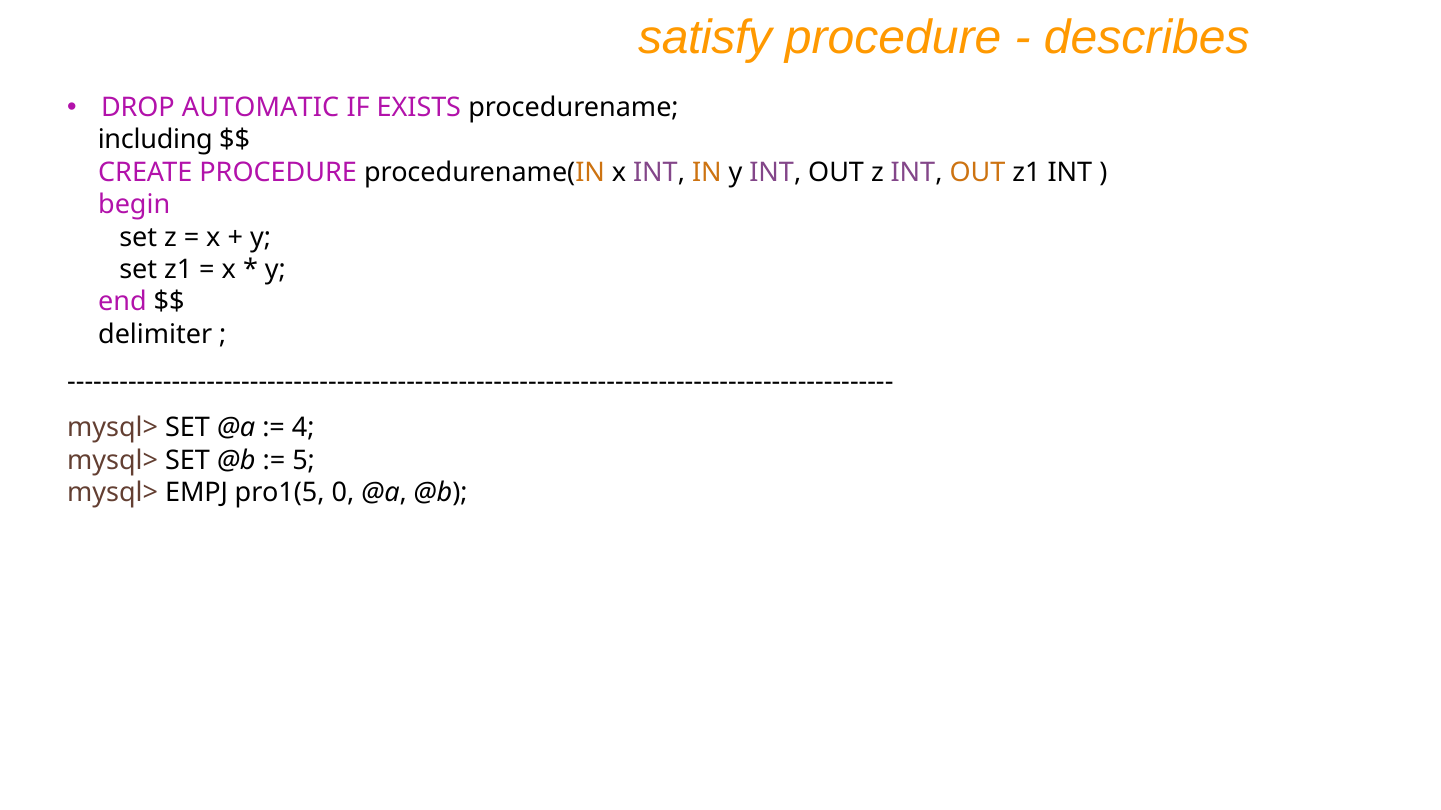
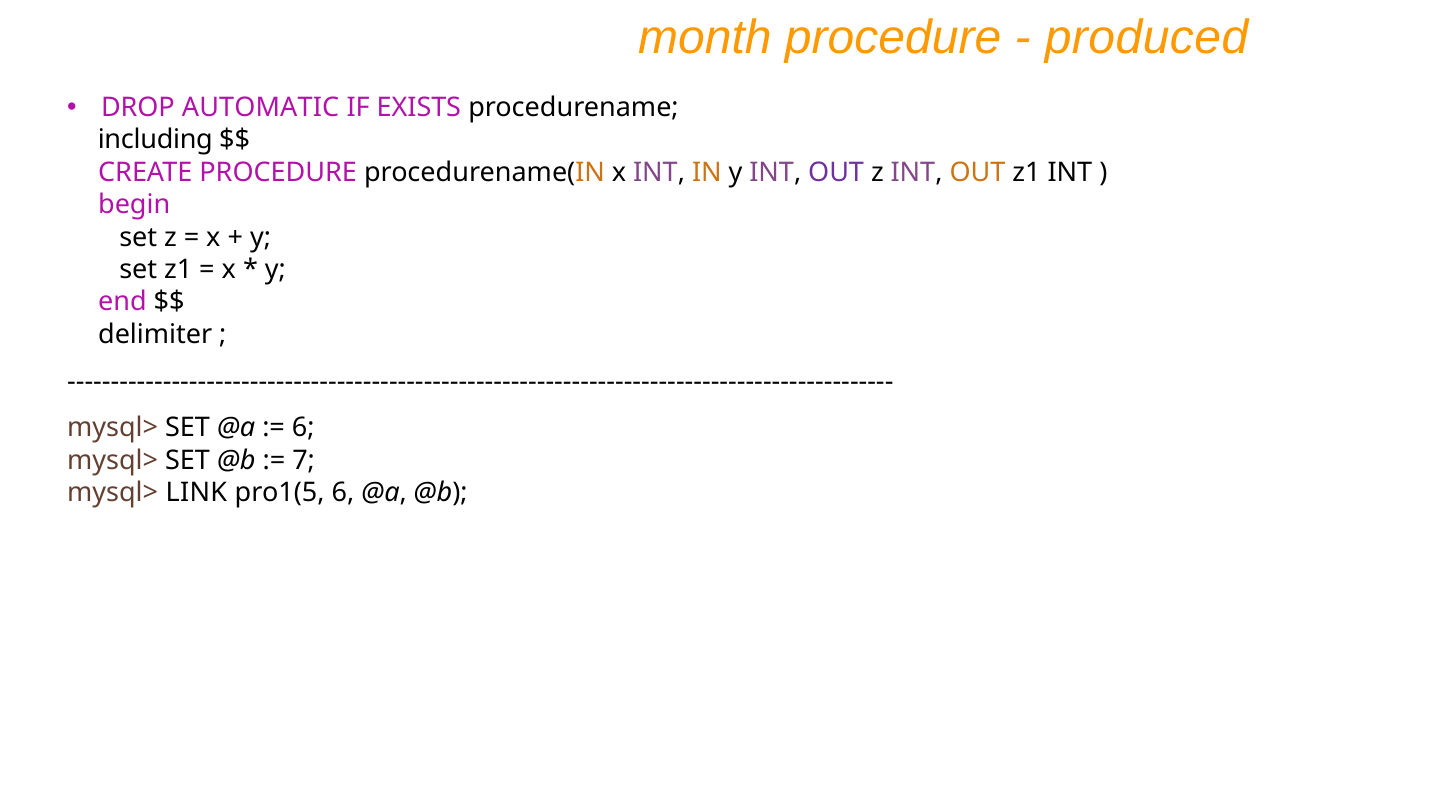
satisfy: satisfy -> month
describes: describes -> produced
OUT at (836, 172) colour: black -> purple
4 at (303, 428): 4 -> 6
5: 5 -> 7
EMPJ: EMPJ -> LINK
pro1(5 0: 0 -> 6
